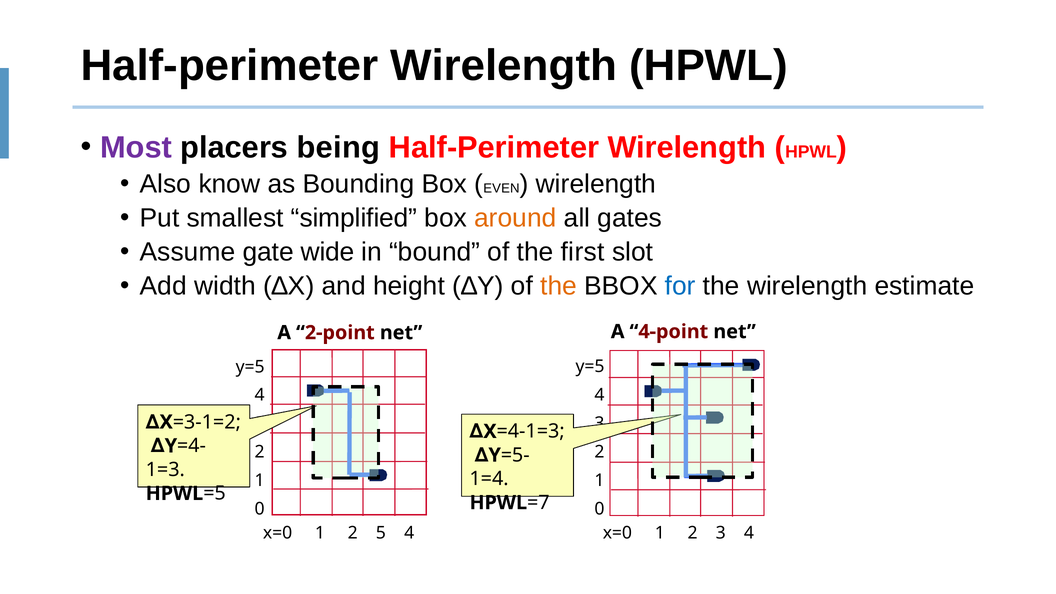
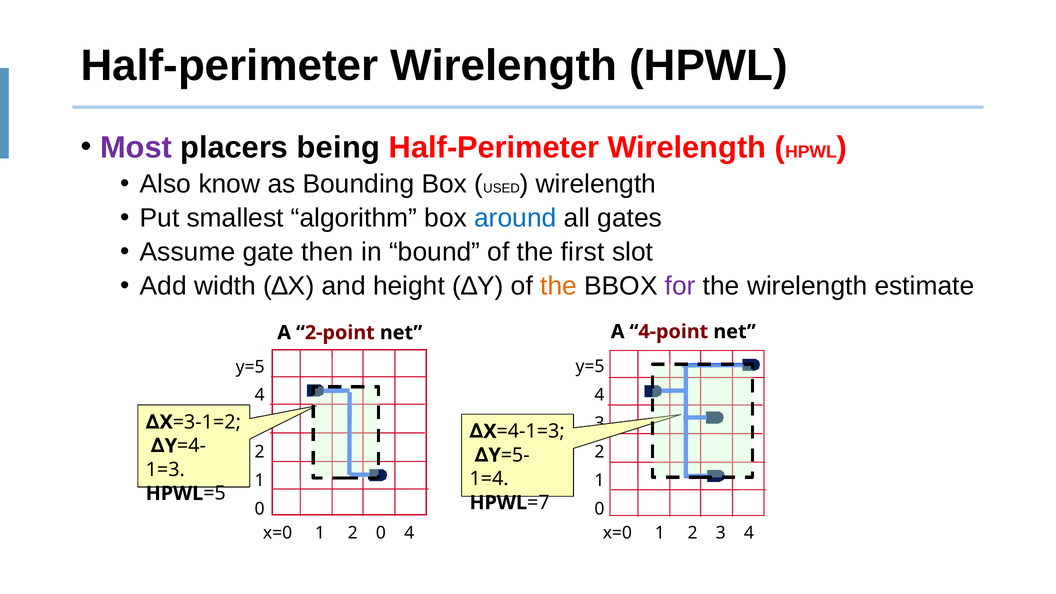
EVEN: EVEN -> USED
simplified: simplified -> algorithm
around colour: orange -> blue
wide: wide -> then
for colour: blue -> purple
2 5: 5 -> 0
